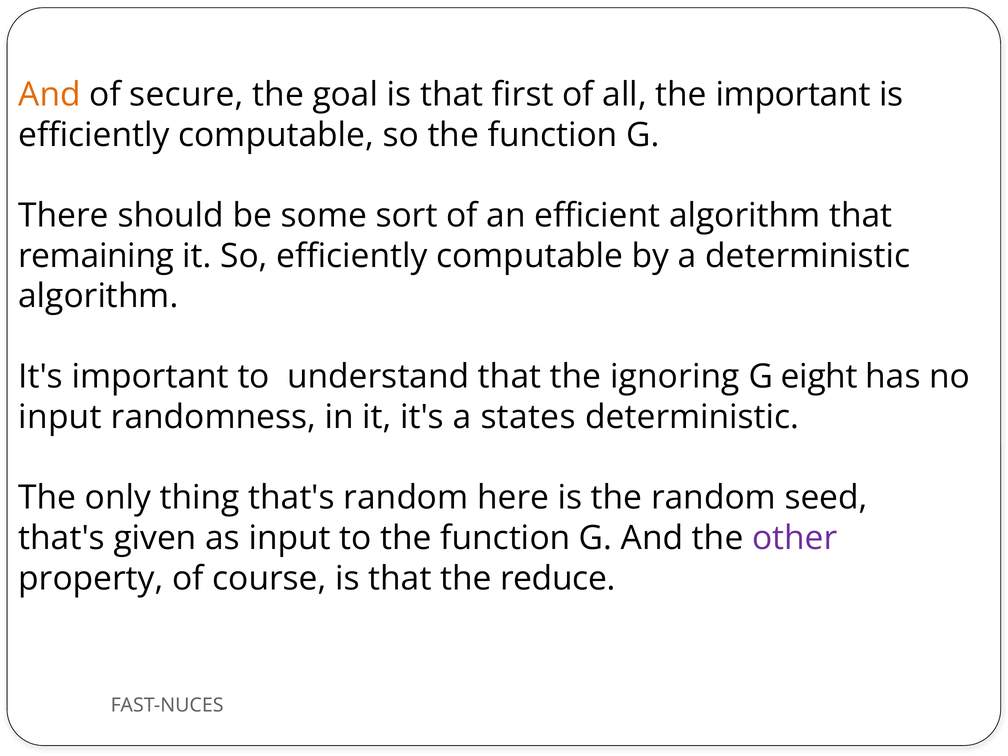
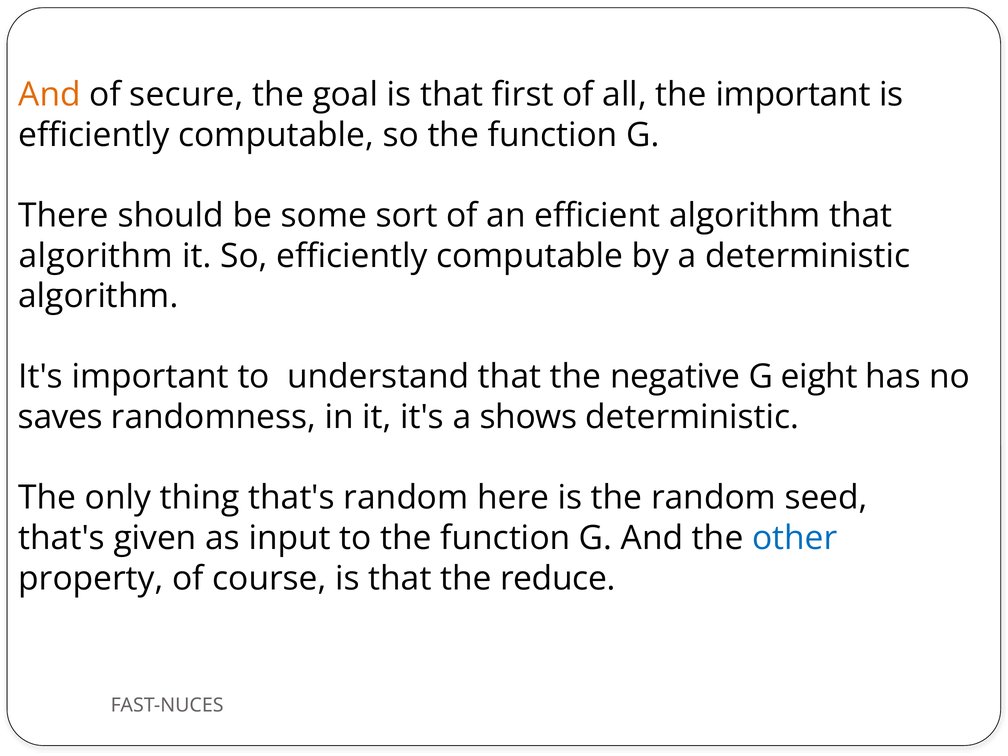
remaining at (96, 256): remaining -> algorithm
ignoring: ignoring -> negative
input at (60, 417): input -> saves
states: states -> shows
other colour: purple -> blue
